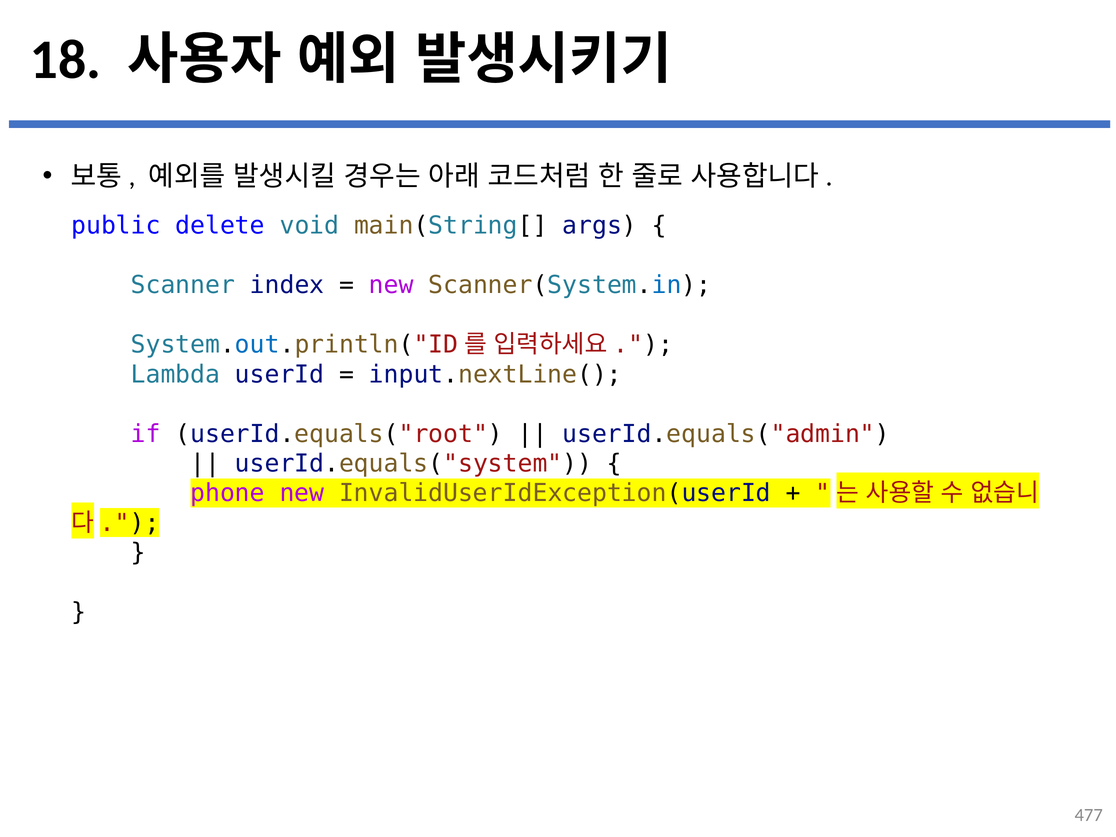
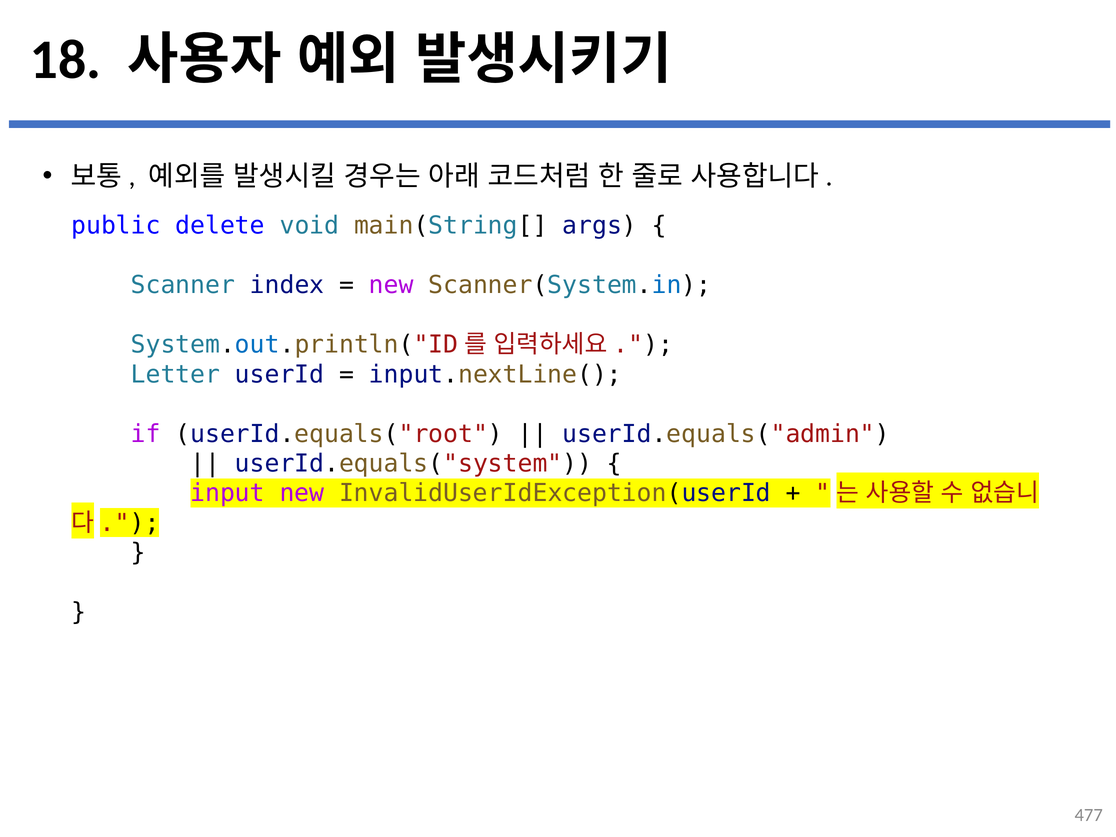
Lambda: Lambda -> Letter
phone: phone -> input
